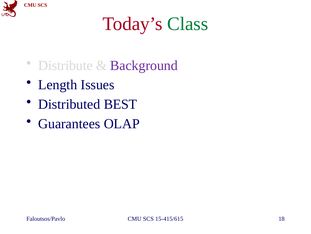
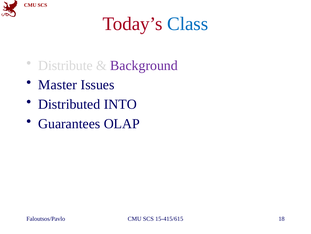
Class colour: green -> blue
Length: Length -> Master
BEST: BEST -> INTO
